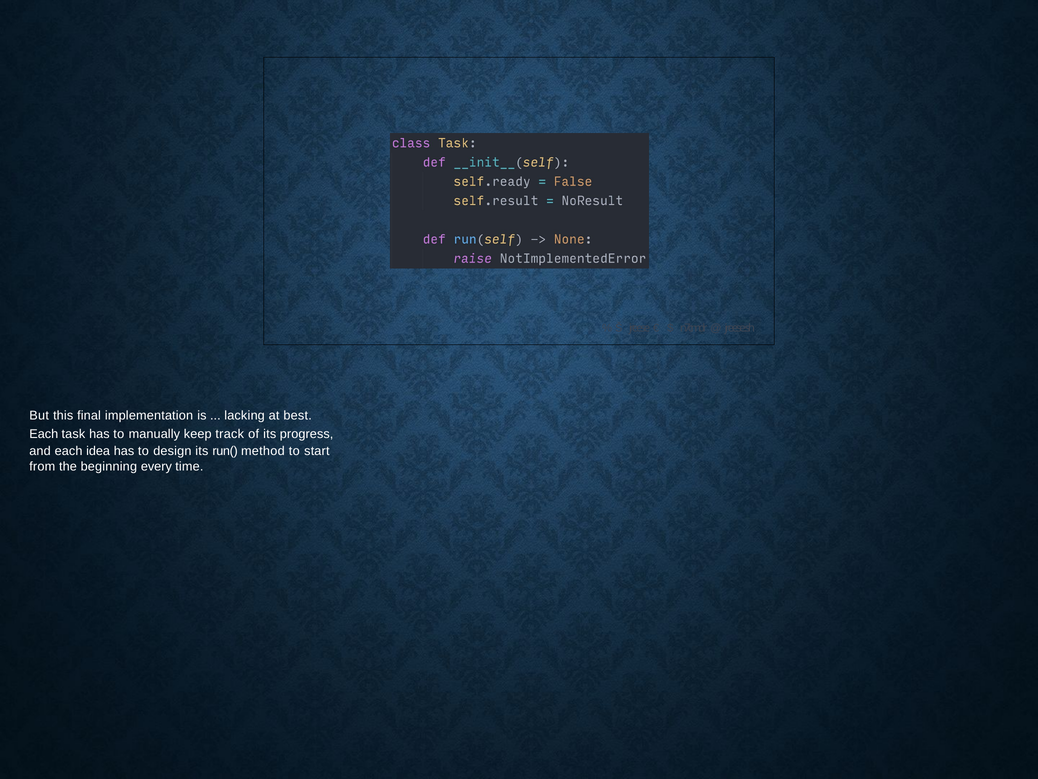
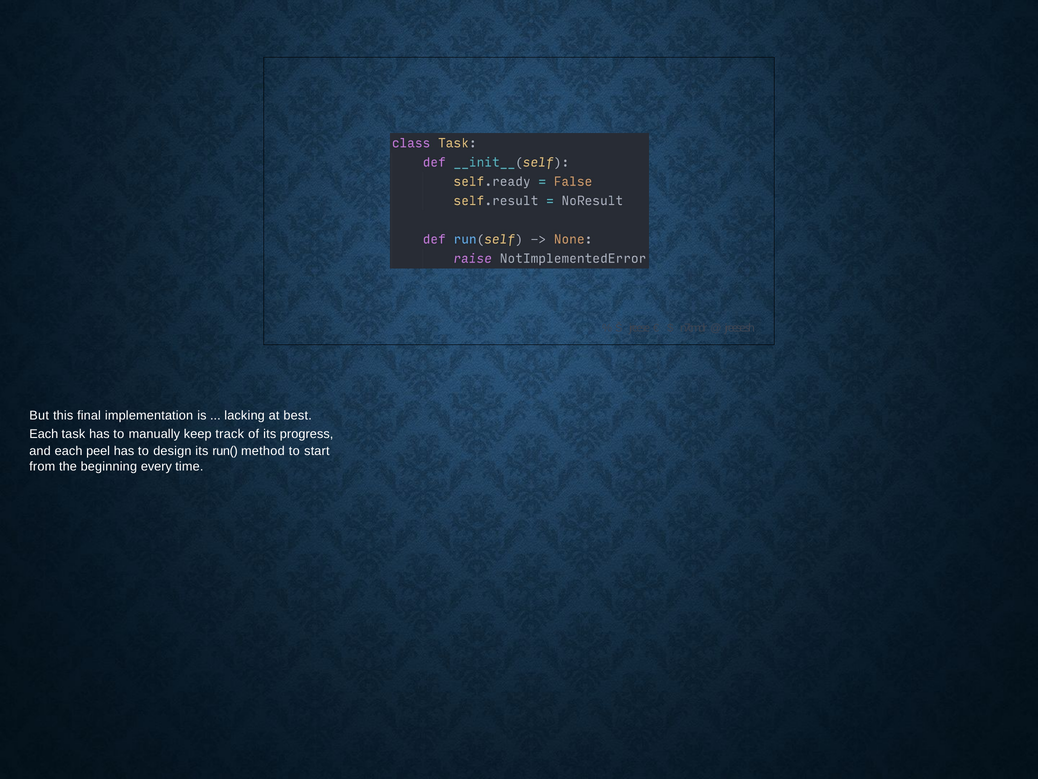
idea: idea -> peel
